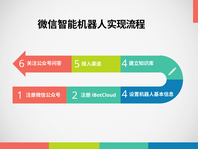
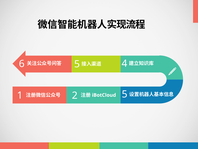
2 4: 4 -> 5
